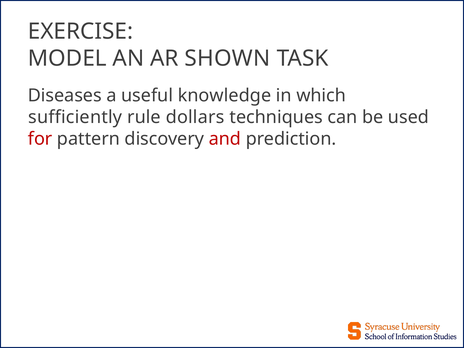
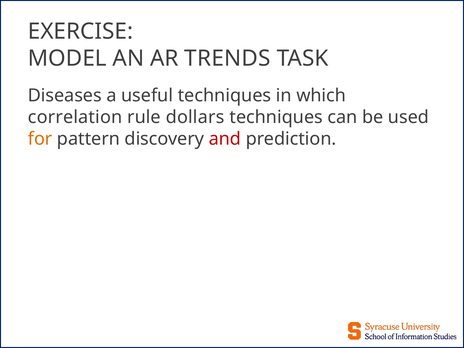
SHOWN: SHOWN -> TRENDS
useful knowledge: knowledge -> techniques
sufficiently: sufficiently -> correlation
for colour: red -> orange
